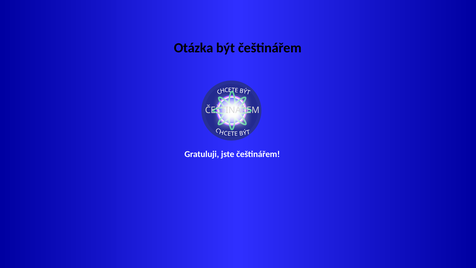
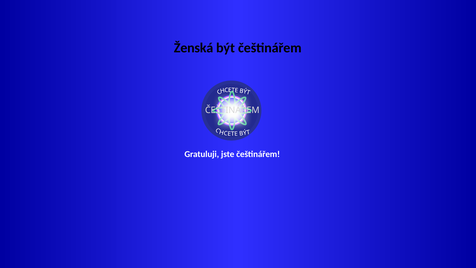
Otázka: Otázka -> Ženská
